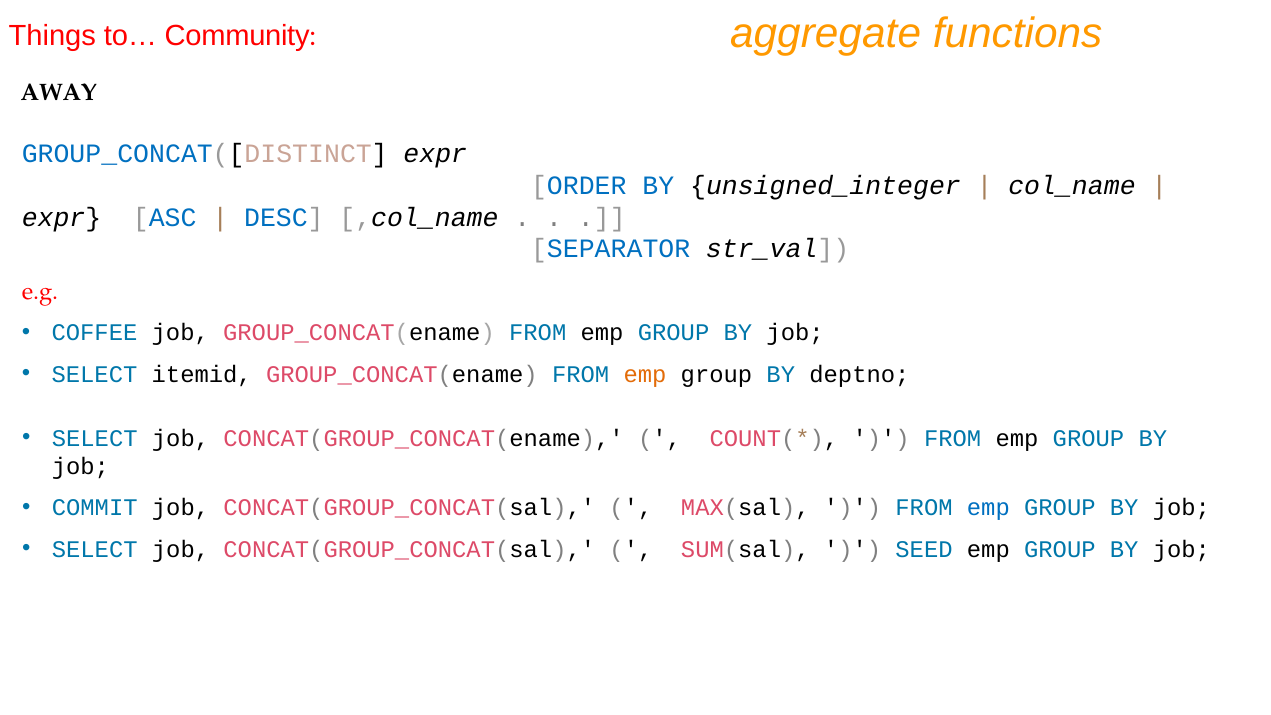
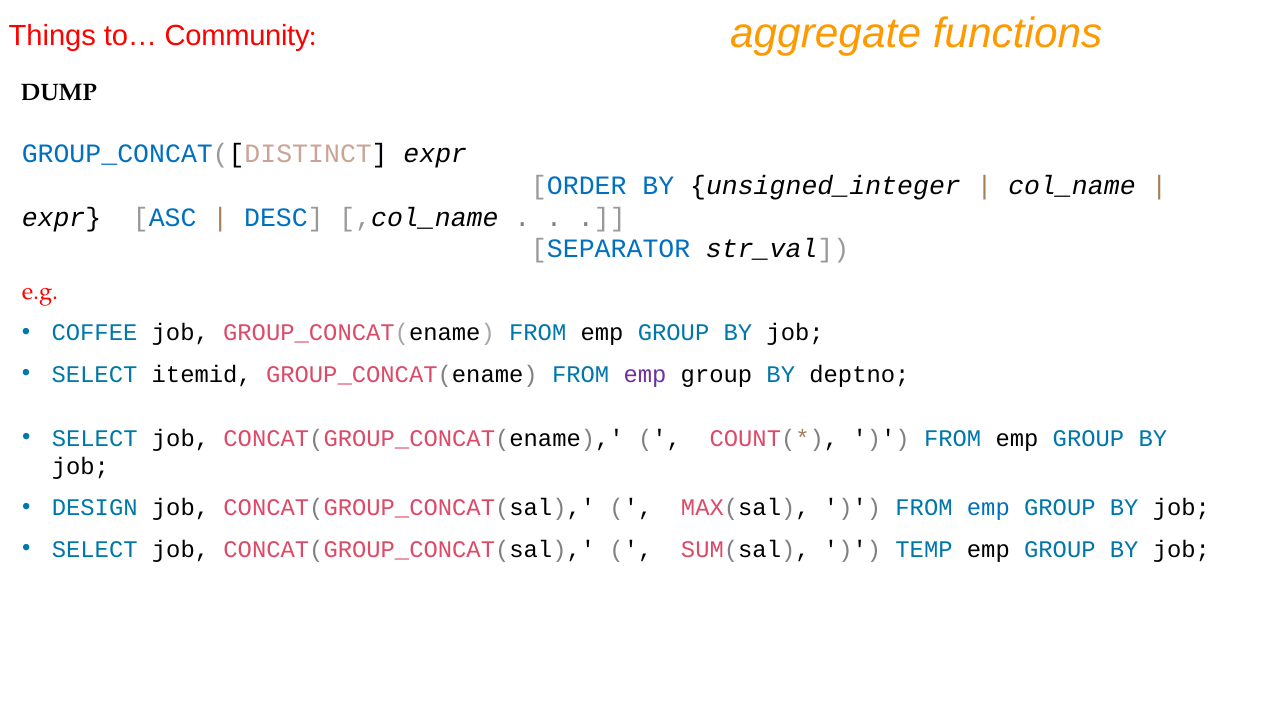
AWAY: AWAY -> DUMP
emp at (645, 374) colour: orange -> purple
COMMIT: COMMIT -> DESIGN
SEED: SEED -> TEMP
